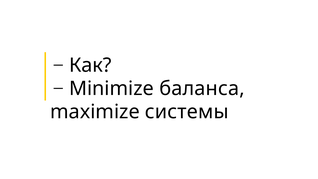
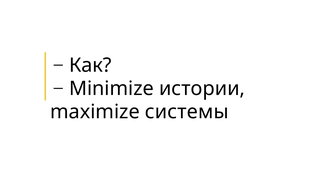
баланса: баланса -> истории
